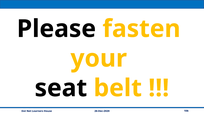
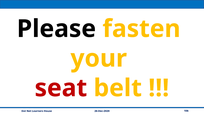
seat colour: black -> red
